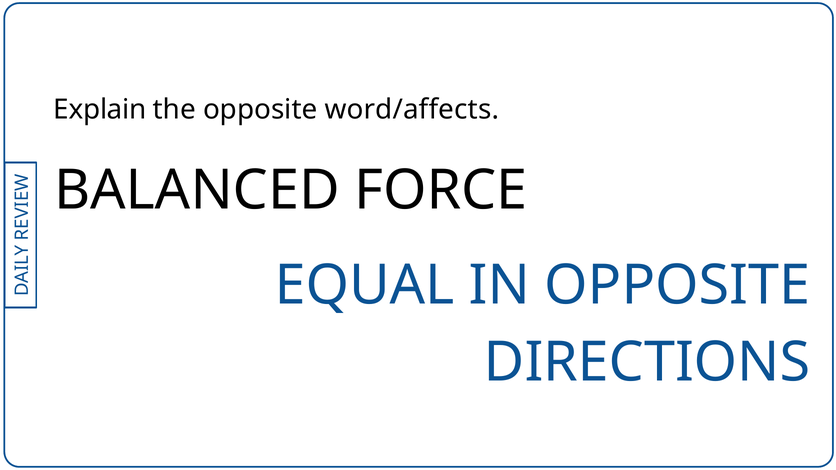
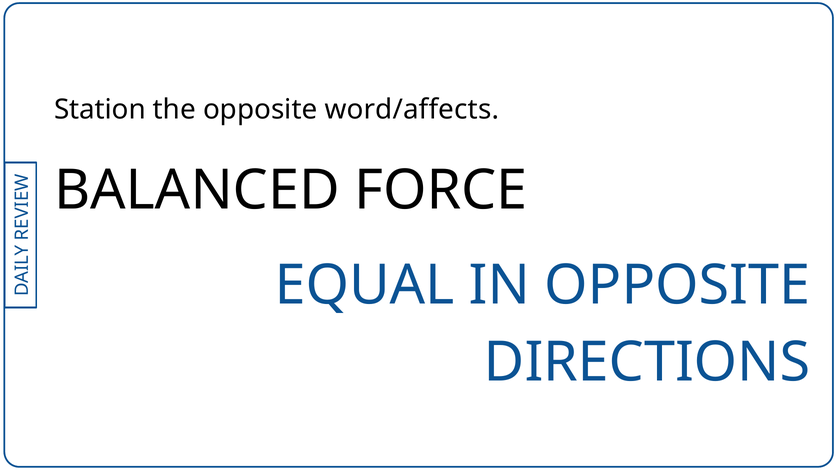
Explain: Explain -> Station
